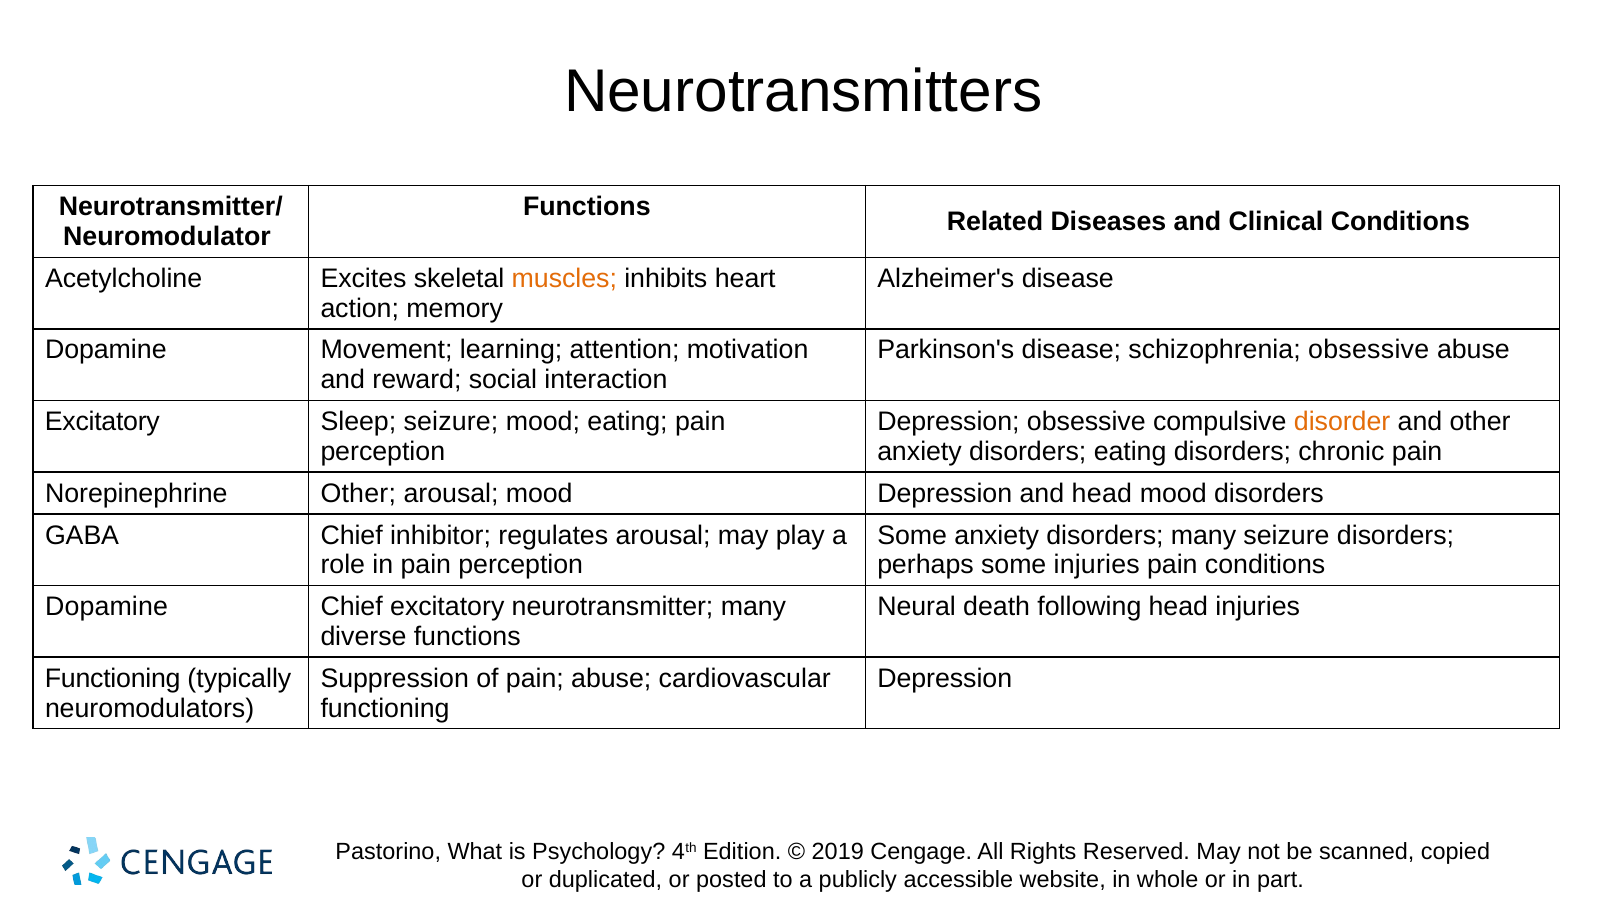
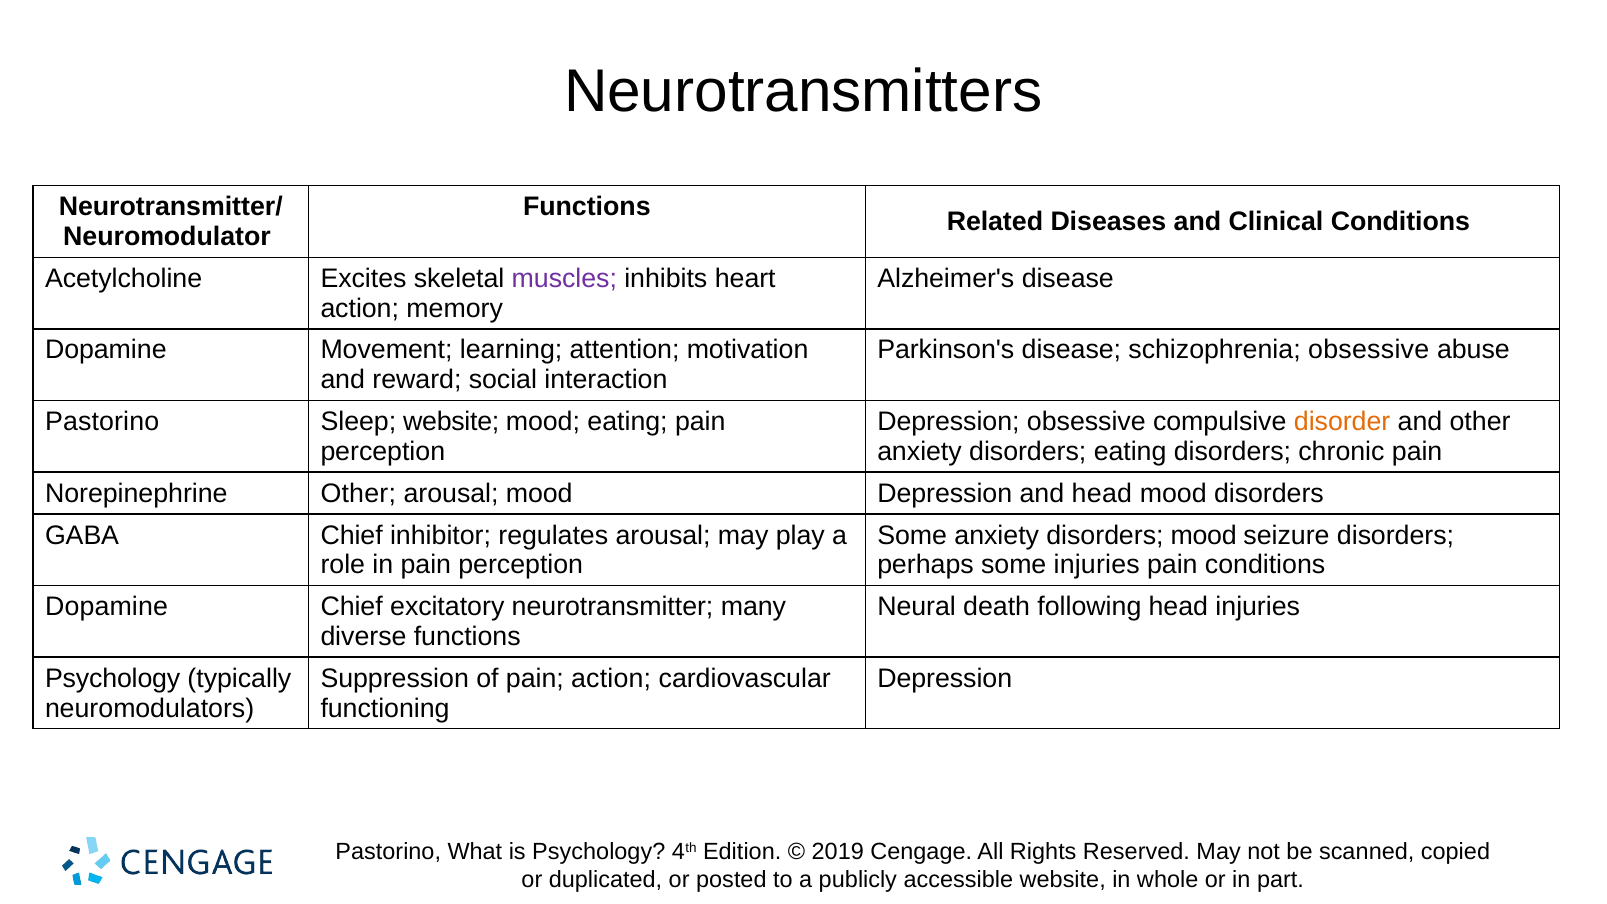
muscles colour: orange -> purple
Excitatory at (102, 422): Excitatory -> Pastorino
Sleep seizure: seizure -> website
disorders many: many -> mood
Functioning at (113, 678): Functioning -> Psychology
pain abuse: abuse -> action
